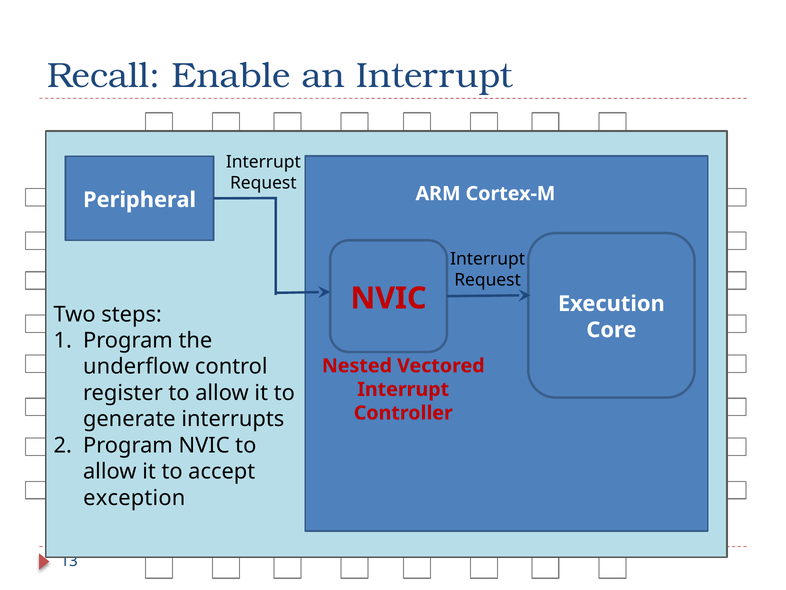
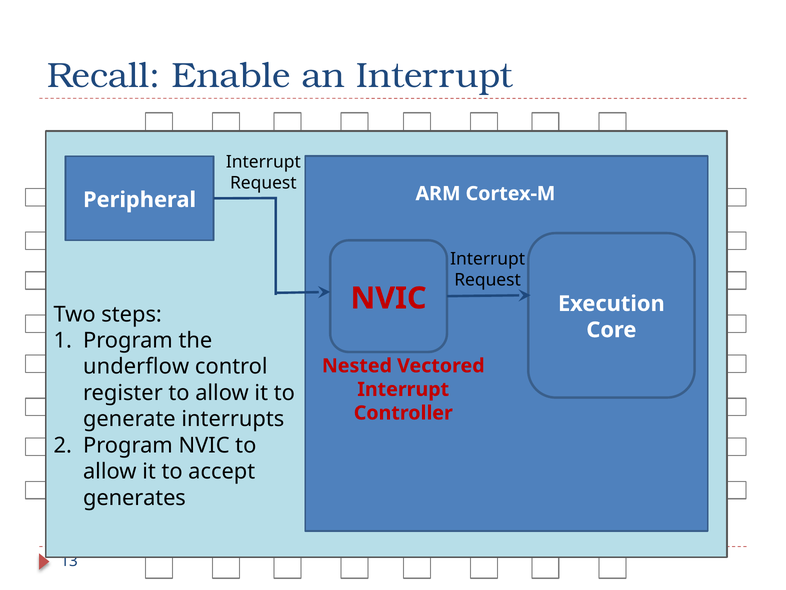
exception: exception -> generates
